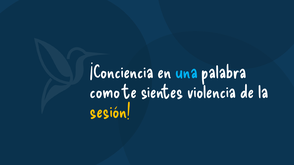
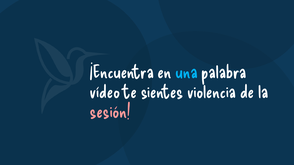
¡Conciencia: ¡Conciencia -> ¡Encuentra
como: como -> vídeo
sesión colour: yellow -> pink
